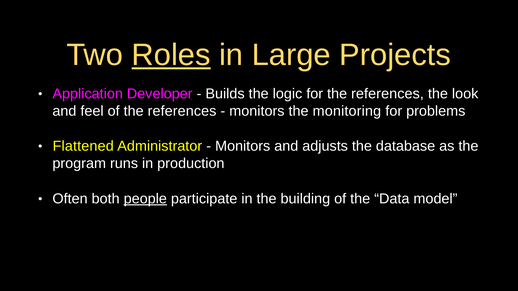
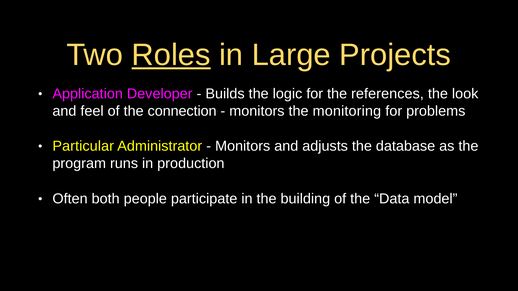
of the references: references -> connection
Flattened: Flattened -> Particular
people underline: present -> none
